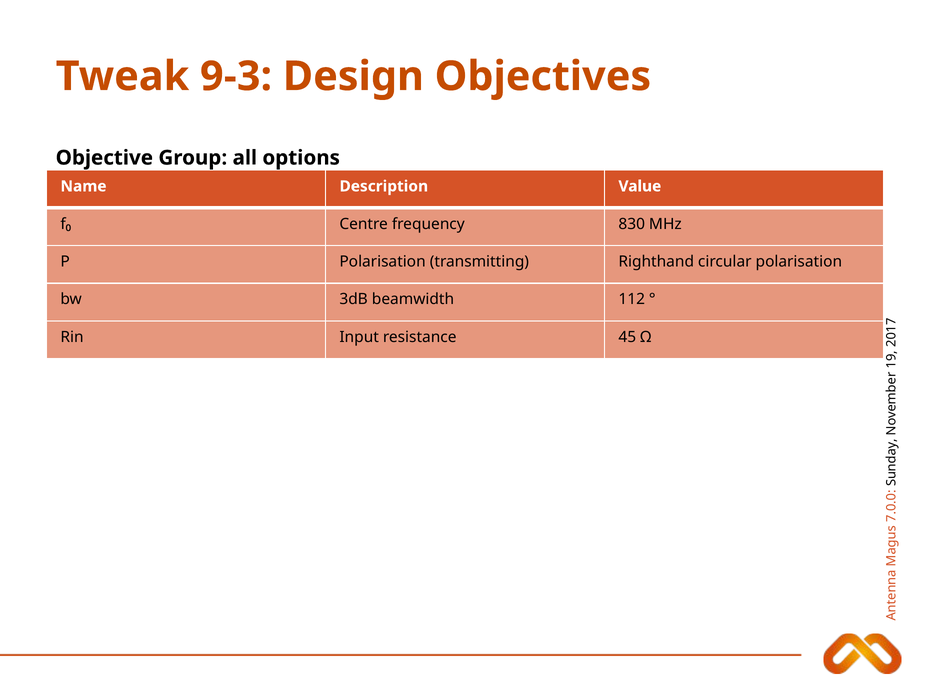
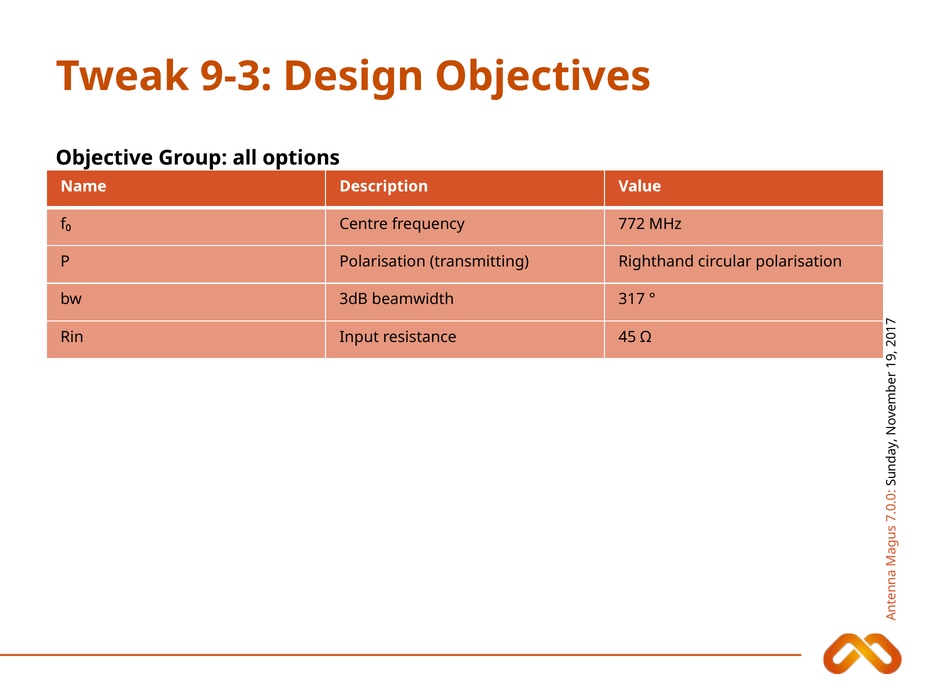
830: 830 -> 772
112: 112 -> 317
